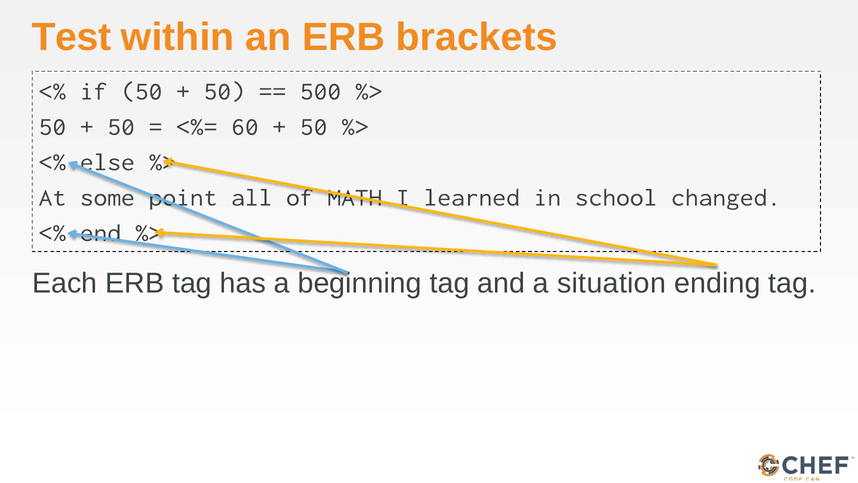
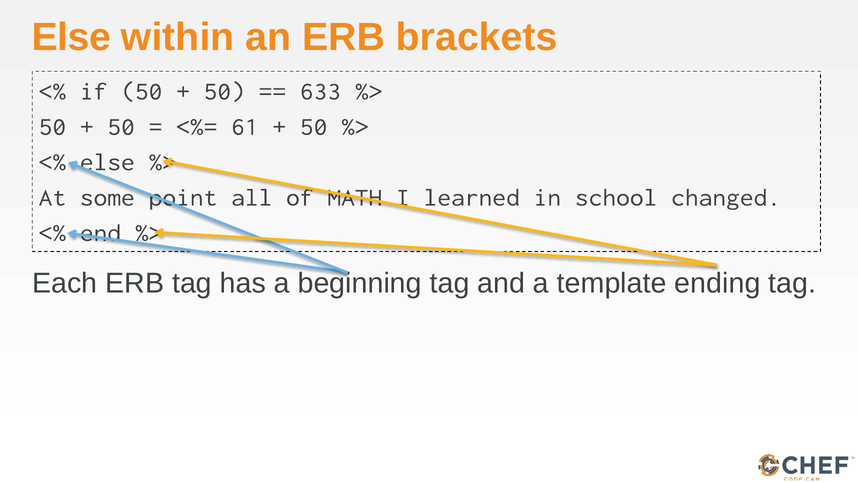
Test at (71, 37): Test -> Else
500: 500 -> 633
60: 60 -> 61
situation: situation -> template
